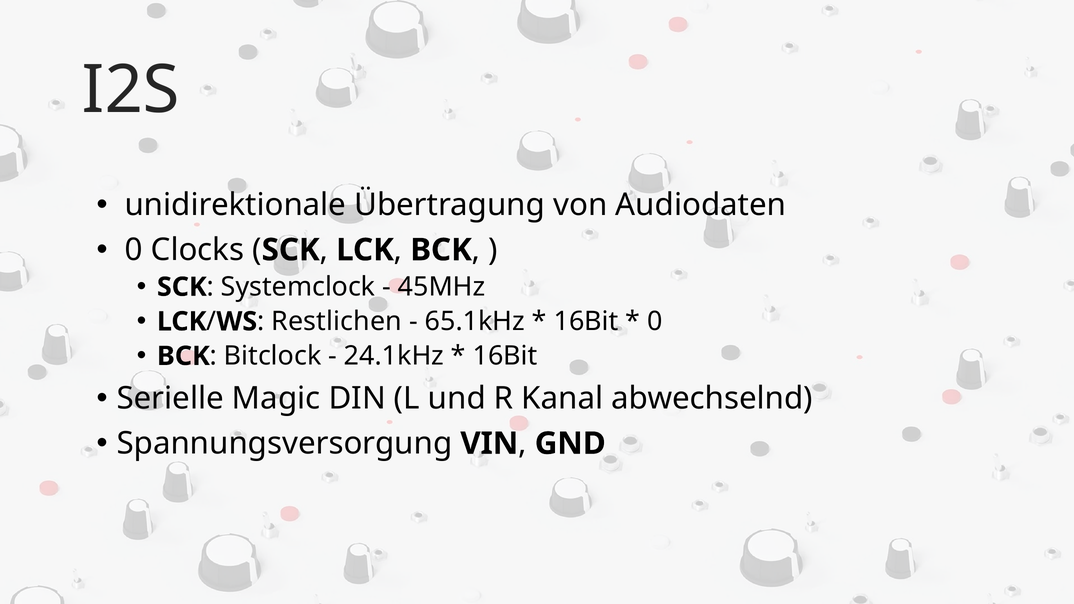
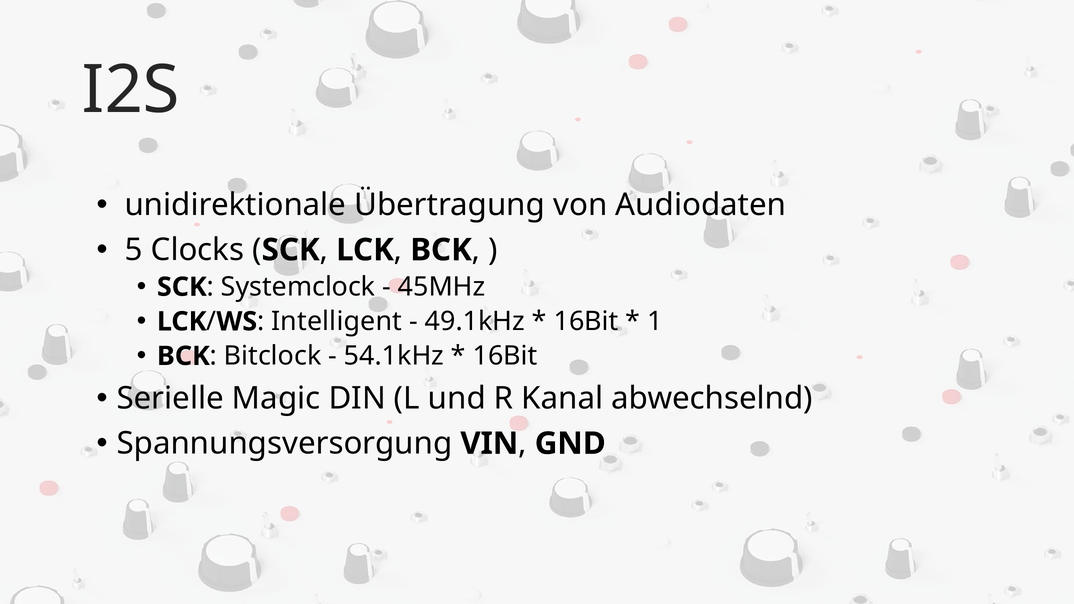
0 at (134, 250): 0 -> 5
Restlichen: Restlichen -> Intelligent
65.1kHz: 65.1kHz -> 49.1kHz
0 at (655, 322): 0 -> 1
24.1kHz: 24.1kHz -> 54.1kHz
